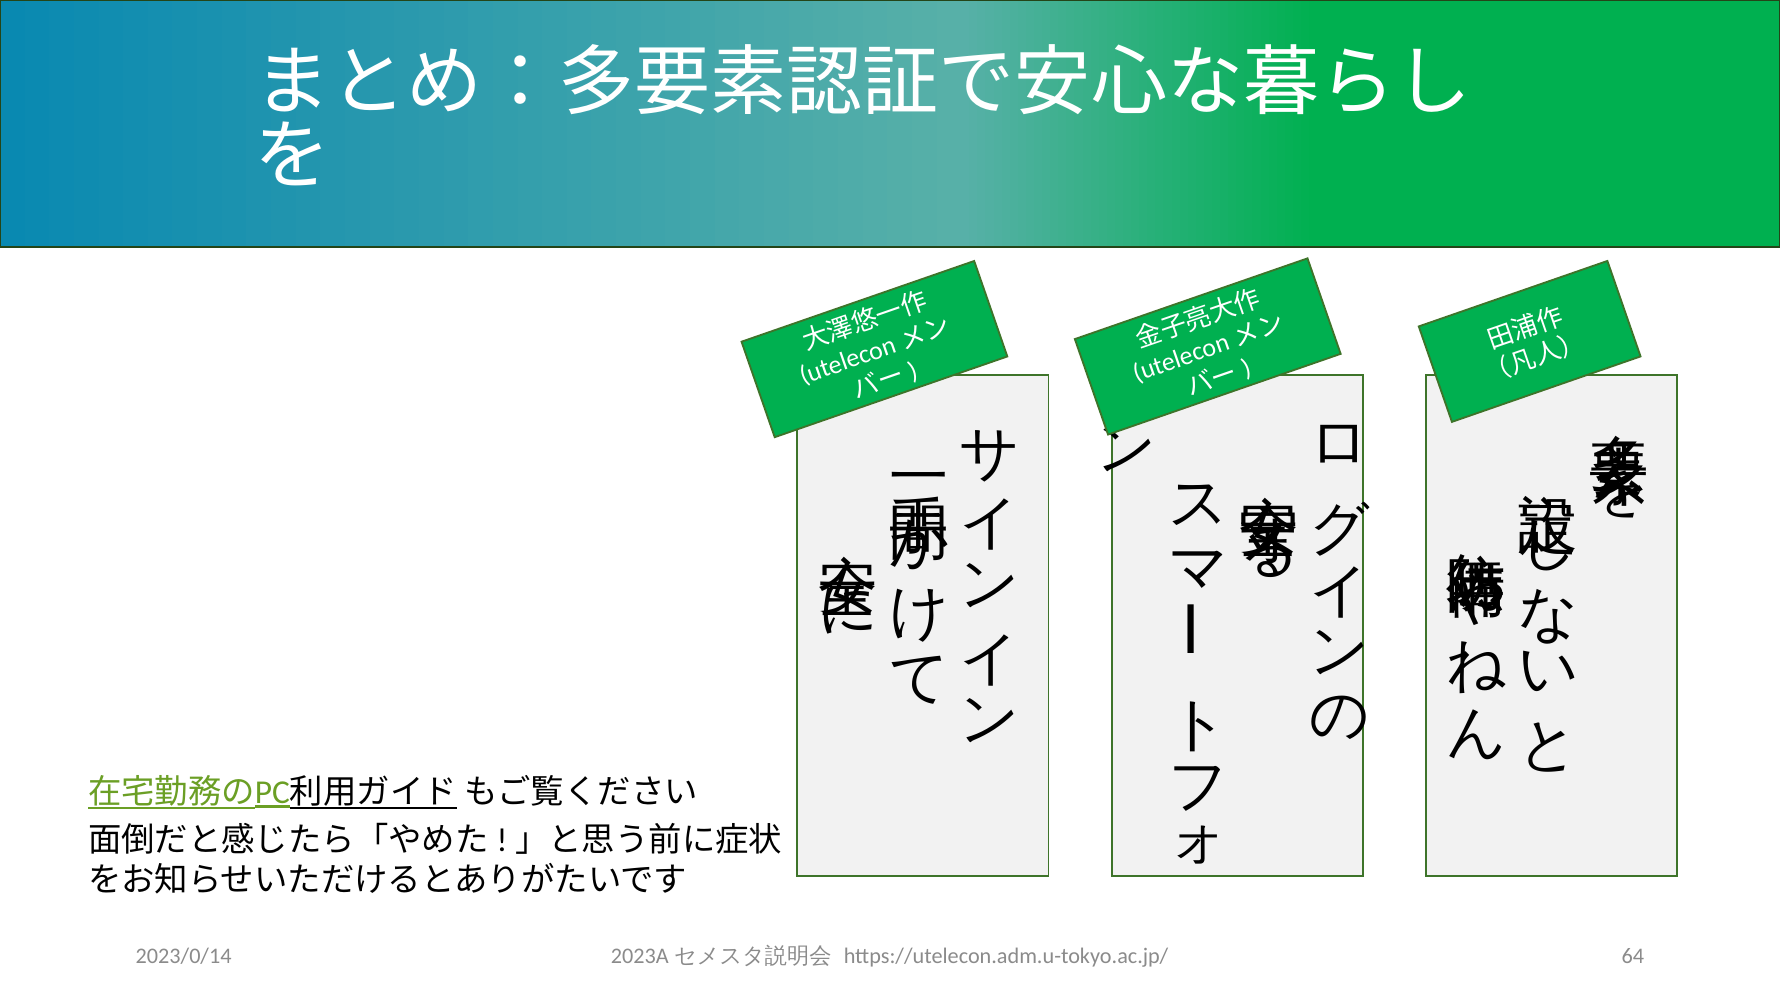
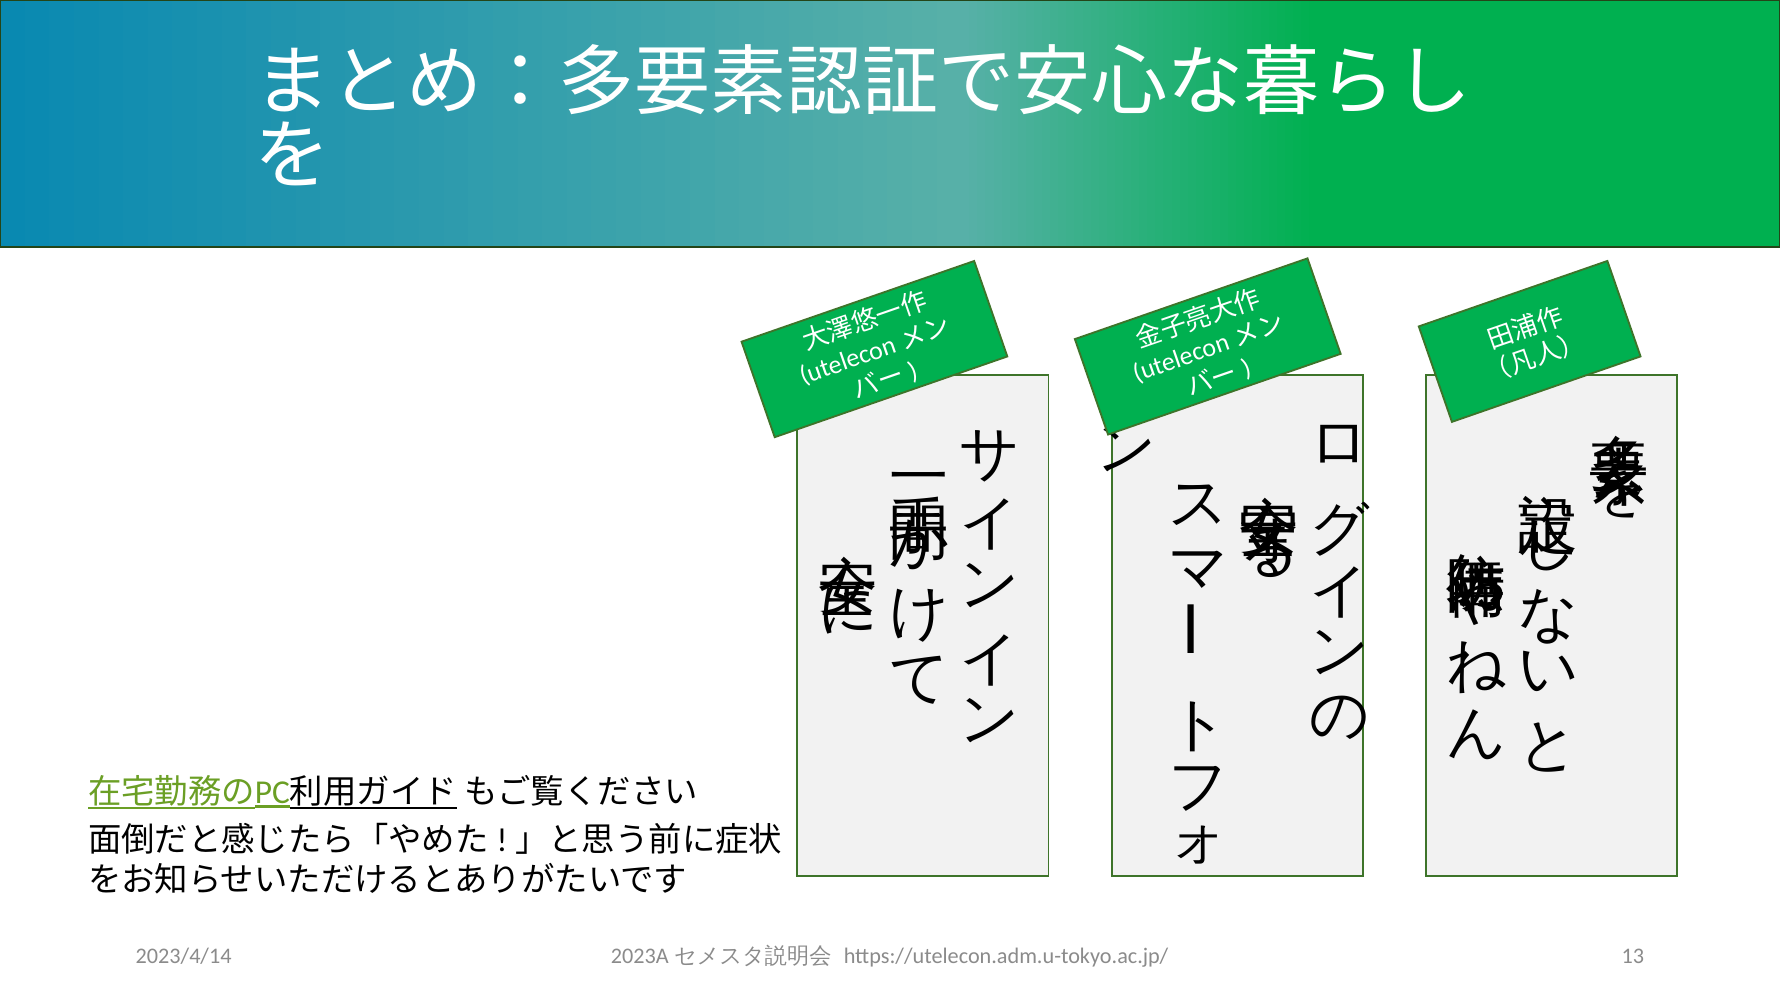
2023/0/14: 2023/0/14 -> 2023/4/14
64: 64 -> 13
